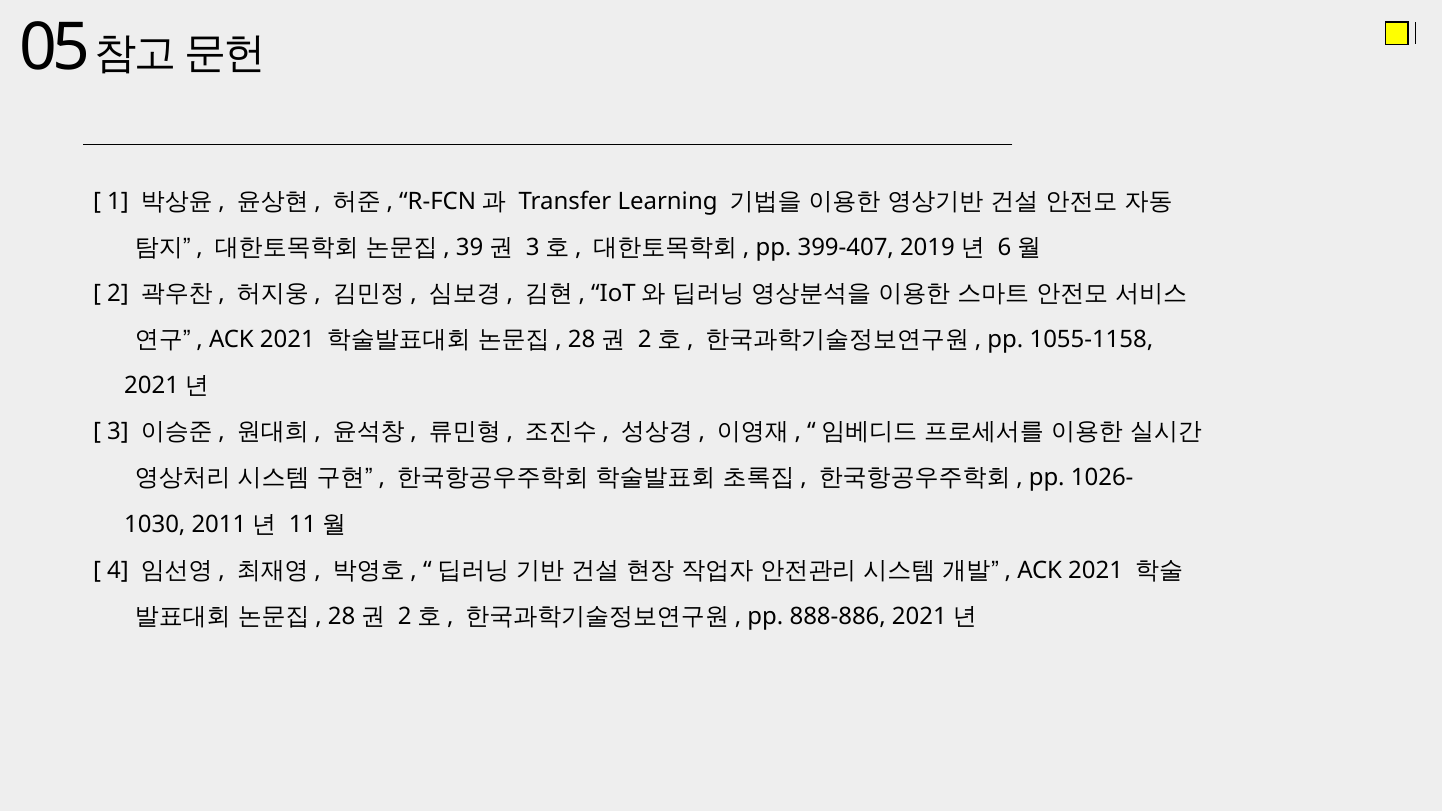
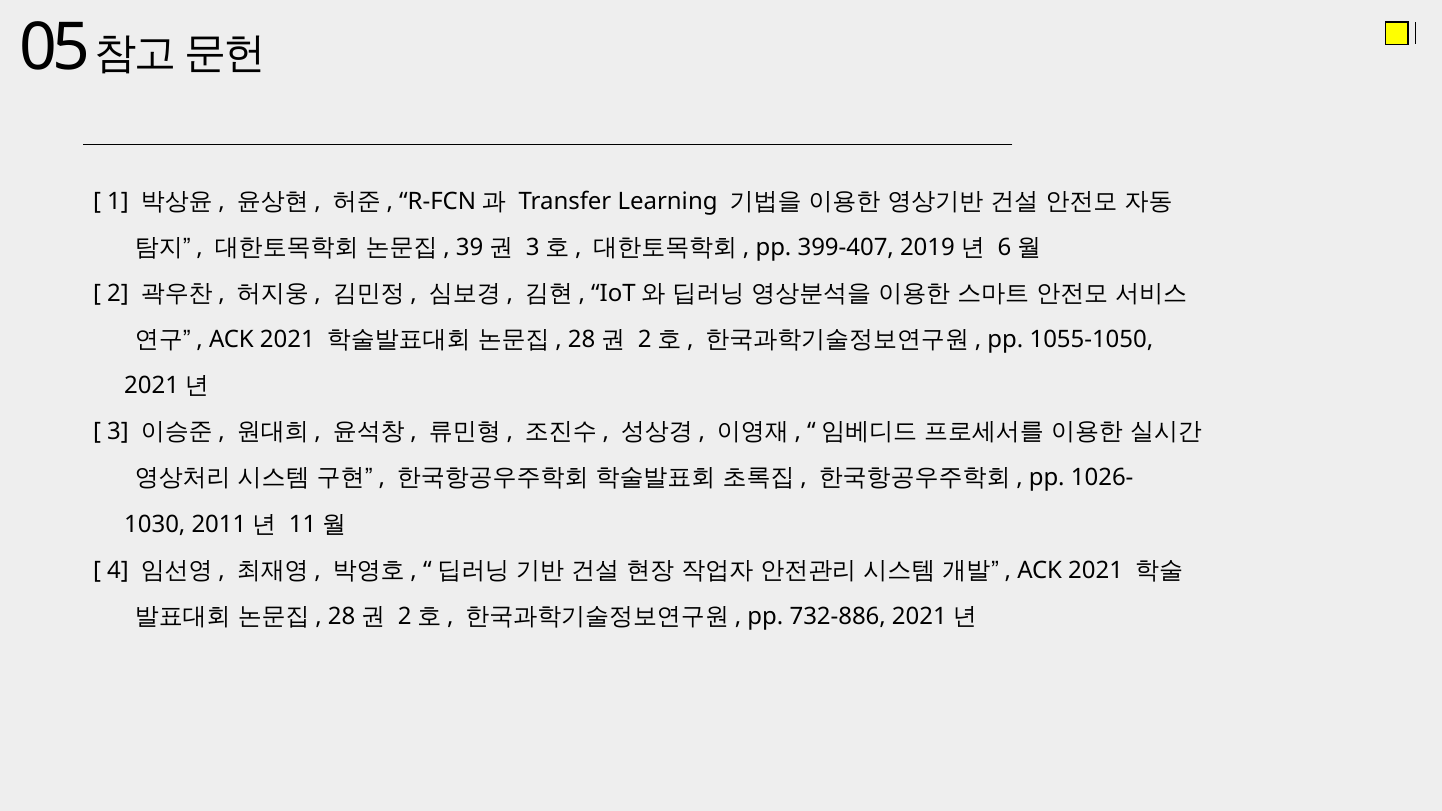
1055-1158: 1055-1158 -> 1055-1050
888-886: 888-886 -> 732-886
